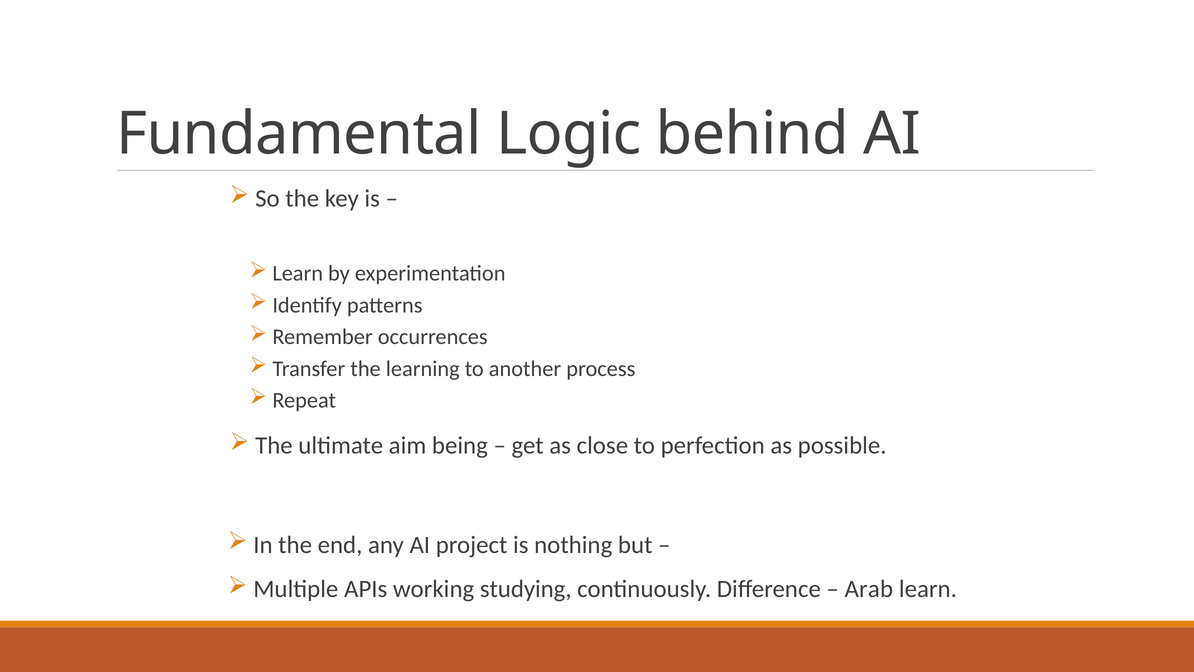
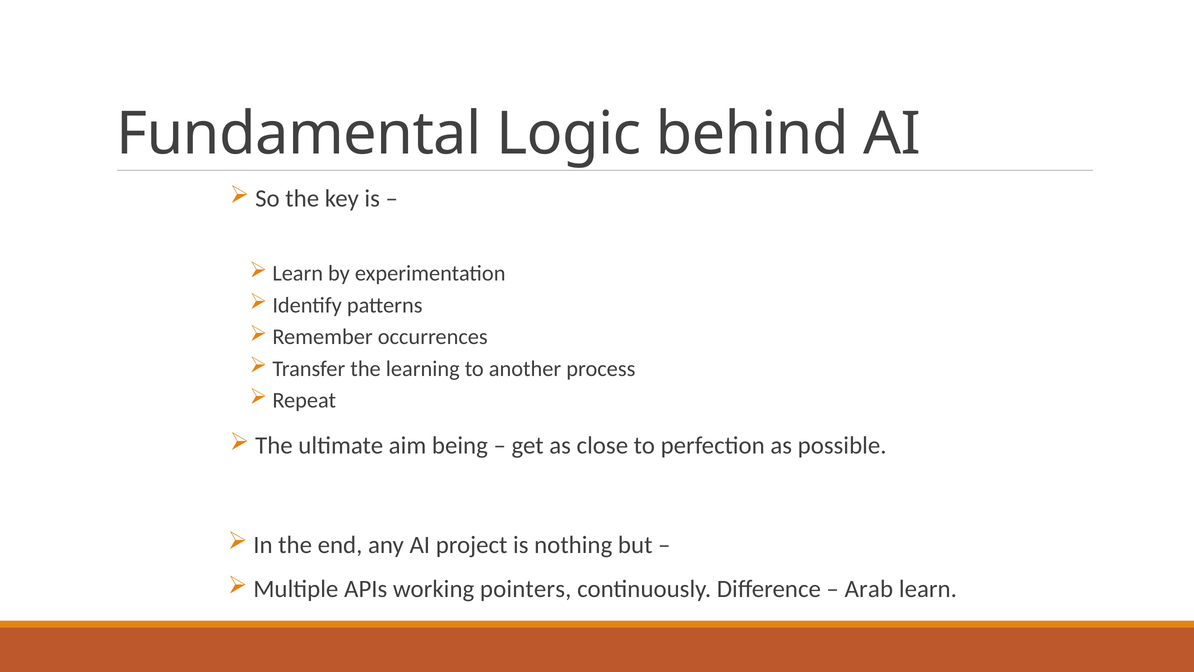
studying: studying -> pointers
